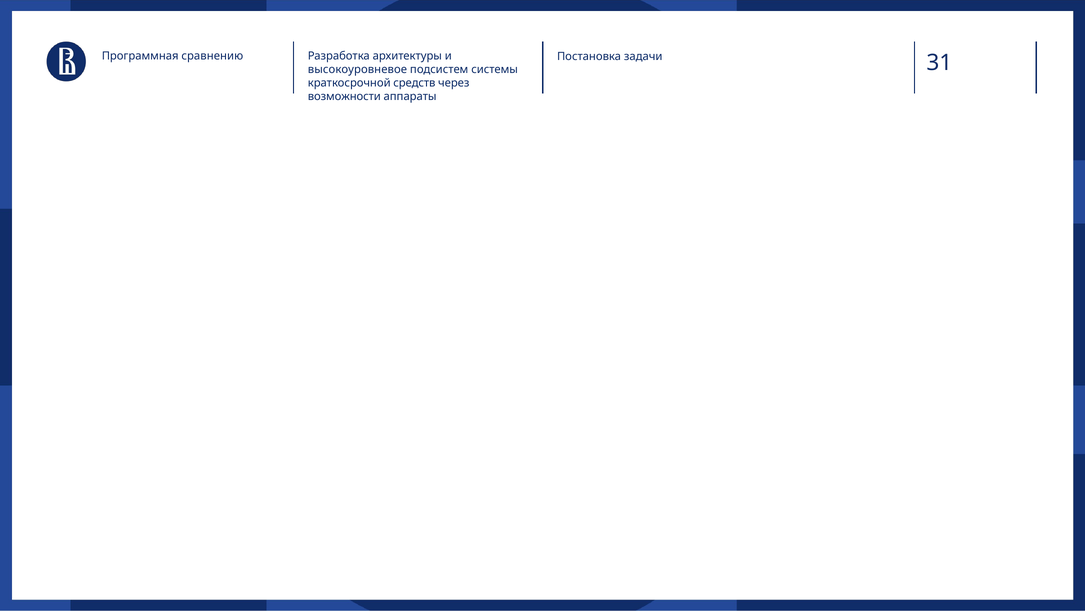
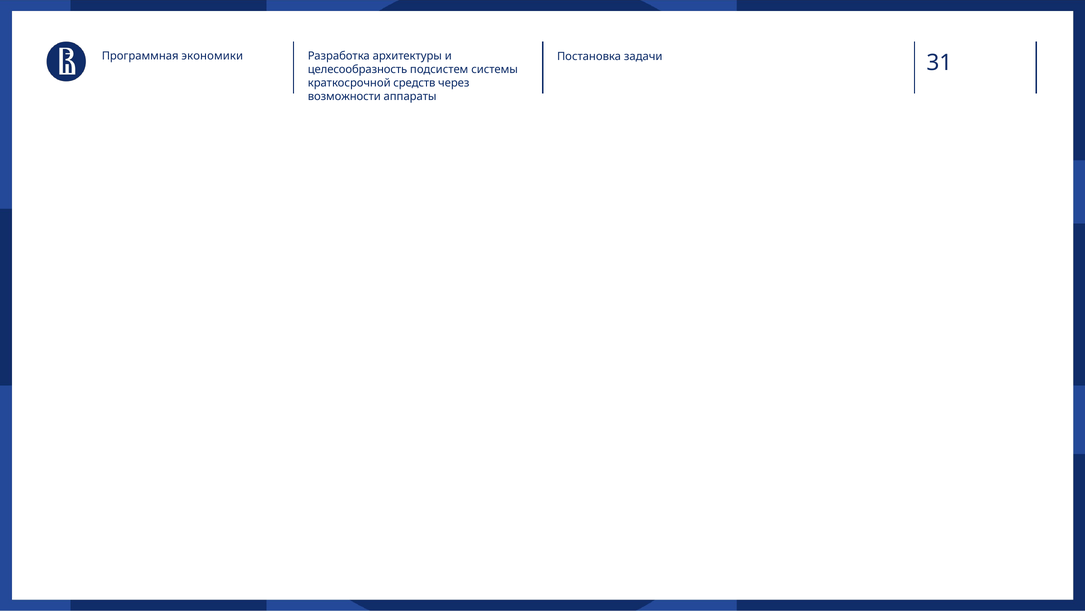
сравнению: сравнению -> экономики
высокоуровневое: высокоуровневое -> целесообразность
